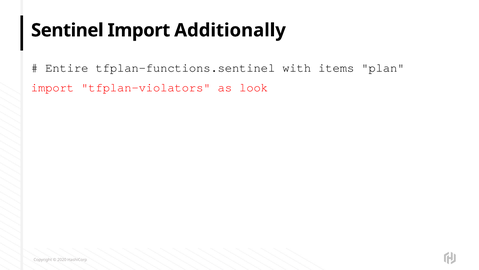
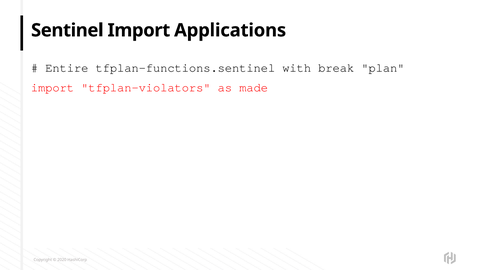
Additionally: Additionally -> Applications
items: items -> break
look: look -> made
